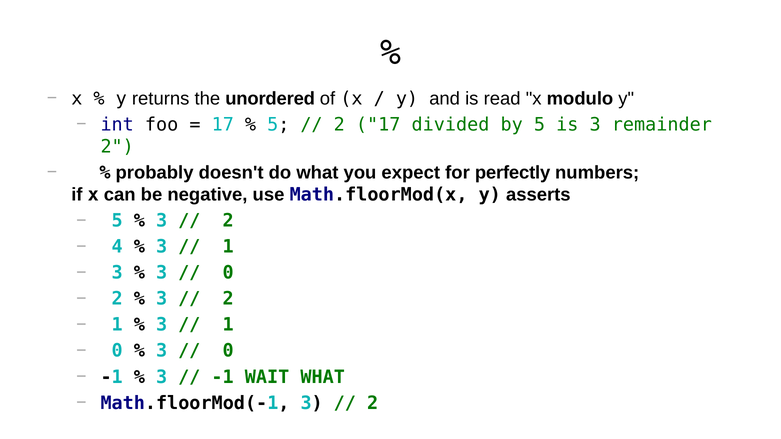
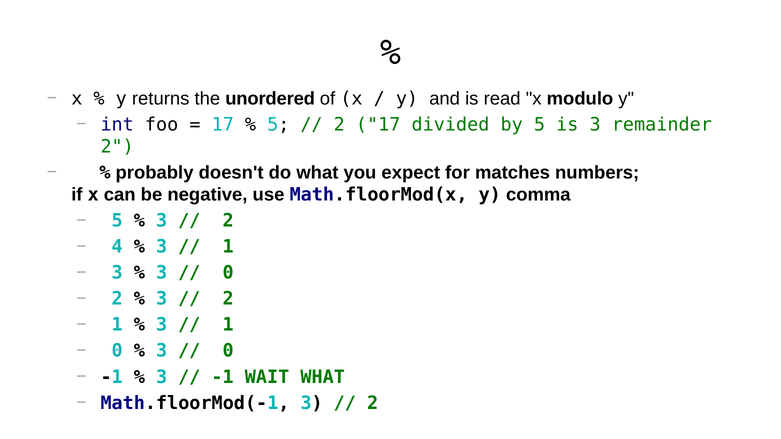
perfectly: perfectly -> matches
asserts: asserts -> comma
